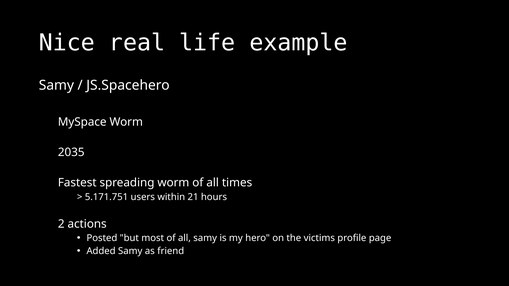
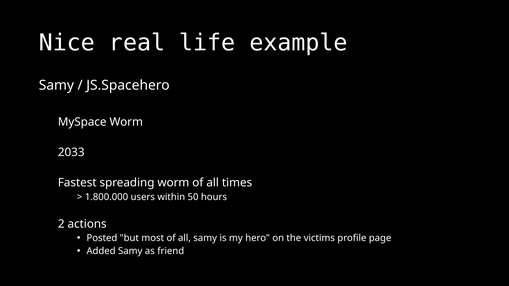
2035: 2035 -> 2033
5.171.751: 5.171.751 -> 1.800.000
21: 21 -> 50
